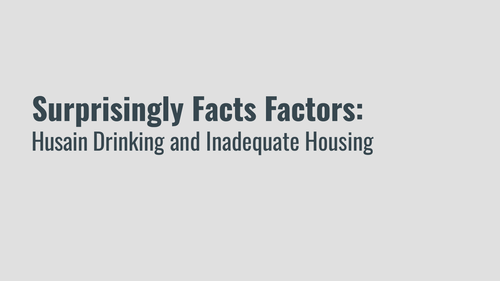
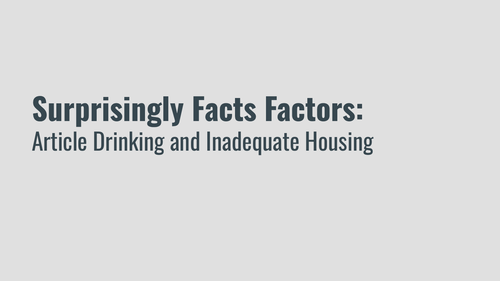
Husain: Husain -> Article
